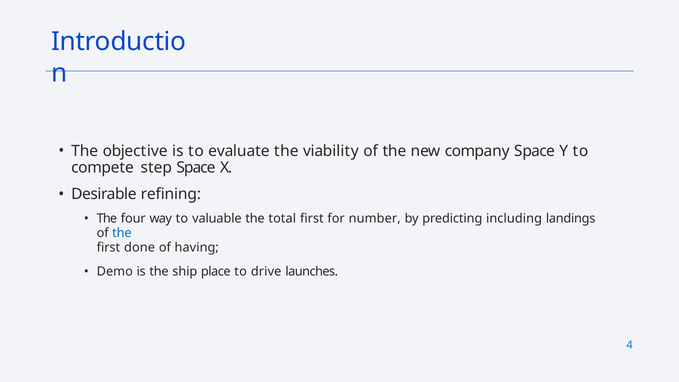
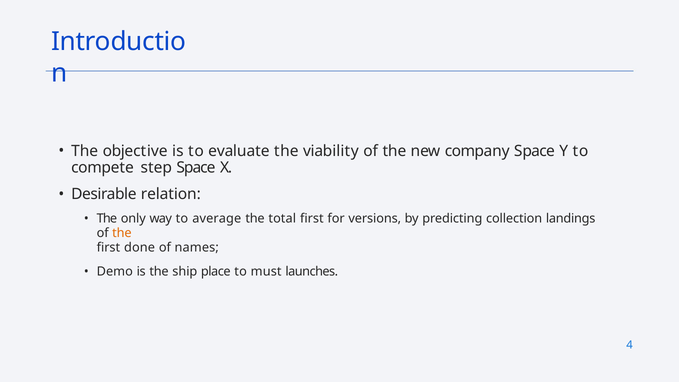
refining: refining -> relation
four: four -> only
valuable: valuable -> average
number: number -> versions
including: including -> collection
the at (122, 233) colour: blue -> orange
having: having -> names
drive: drive -> must
